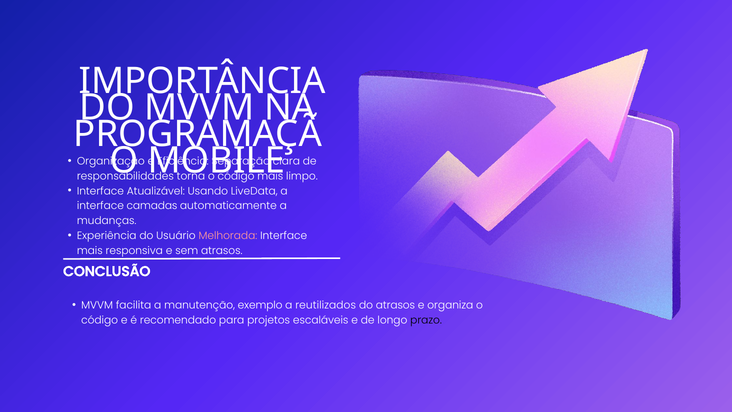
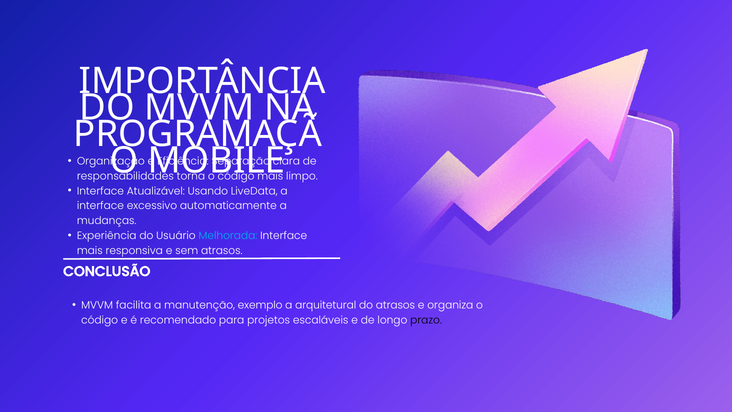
camadas: camadas -> excessivo
Melhorada colour: pink -> light blue
reutilizados: reutilizados -> arquitetural
